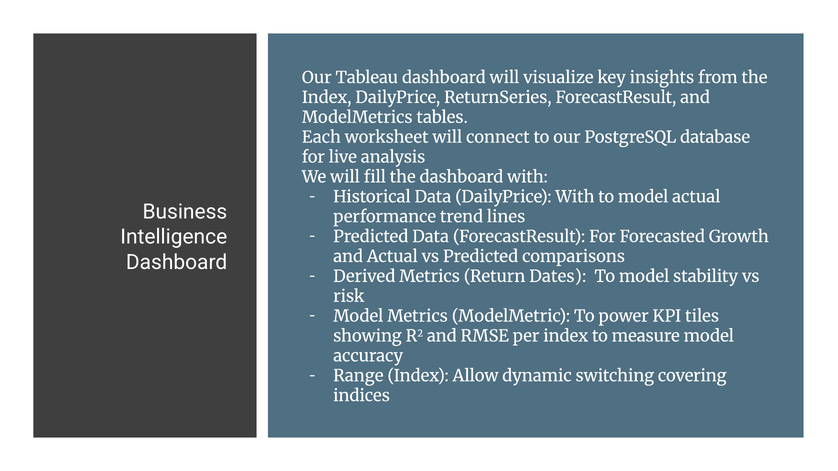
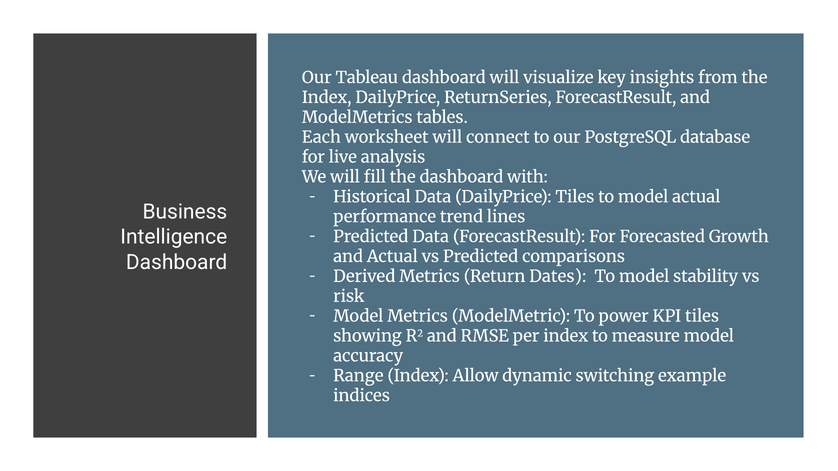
DailyPrice With: With -> Tiles
covering: covering -> example
